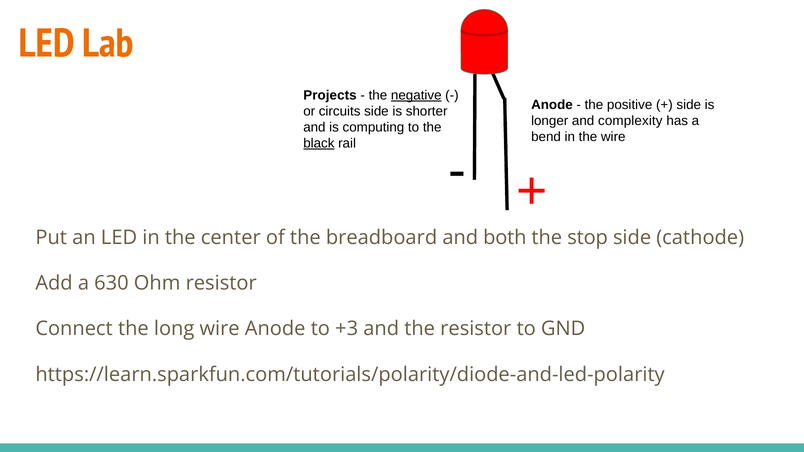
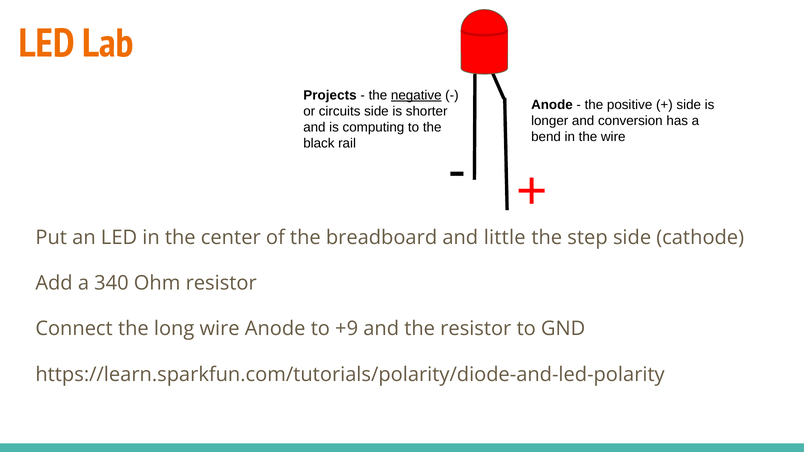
complexity: complexity -> conversion
black underline: present -> none
both: both -> little
stop: stop -> step
630: 630 -> 340
+3: +3 -> +9
